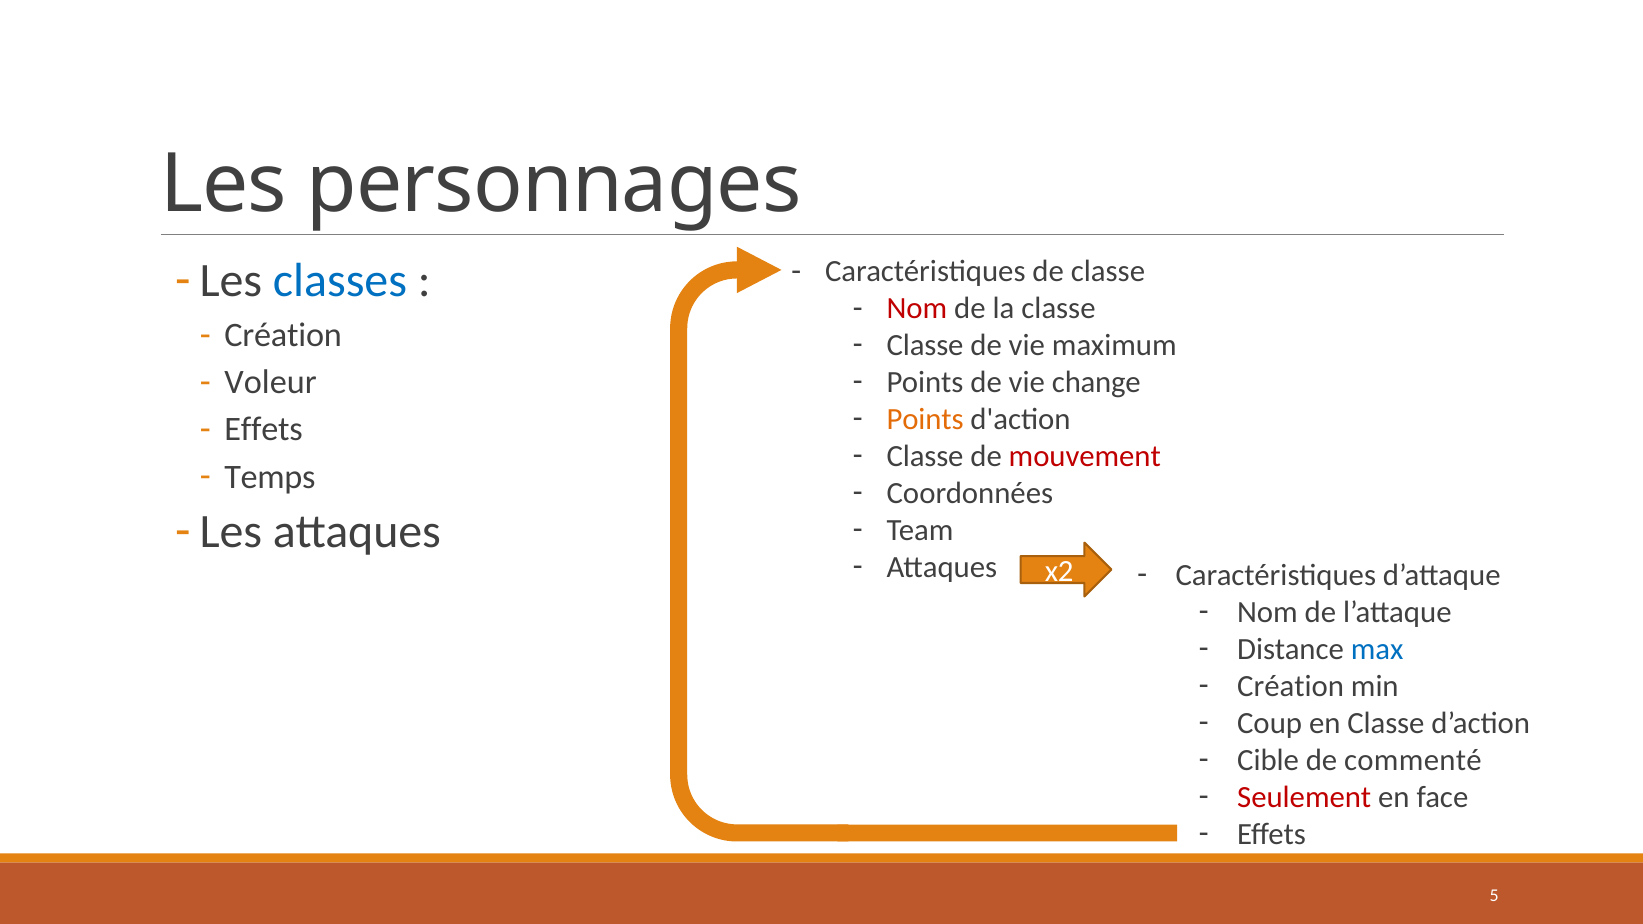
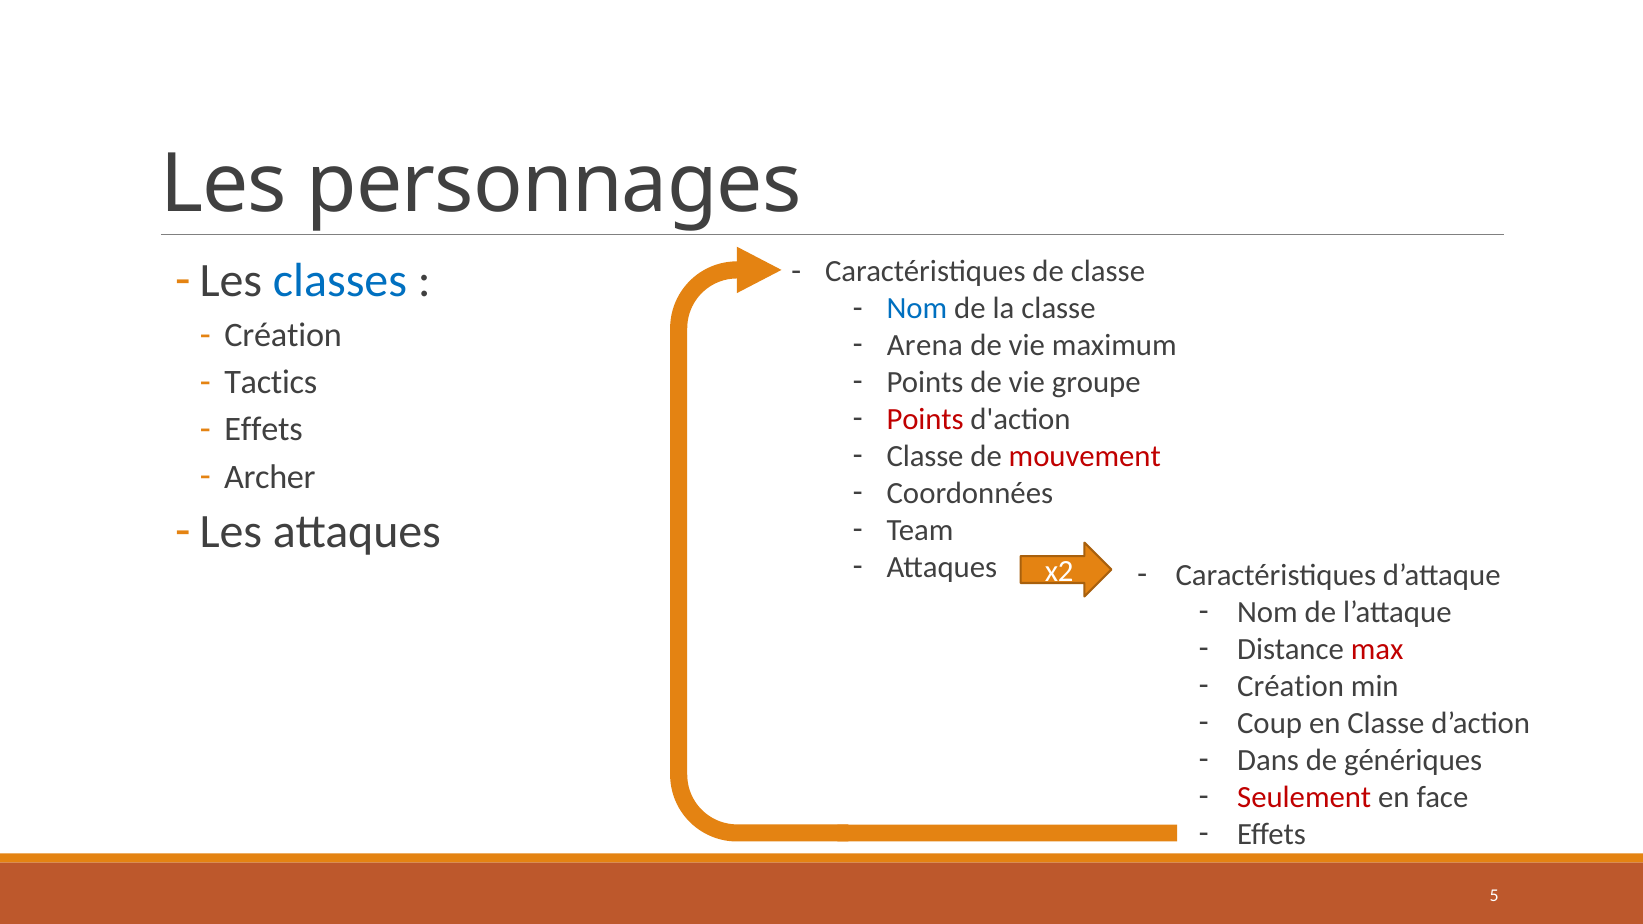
Nom at (917, 309) colour: red -> blue
Classe at (925, 346): Classe -> Arena
Voleur: Voleur -> Tactics
change: change -> groupe
Points at (925, 419) colour: orange -> red
Temps: Temps -> Archer
max colour: blue -> red
Cible: Cible -> Dans
commenté: commenté -> génériques
